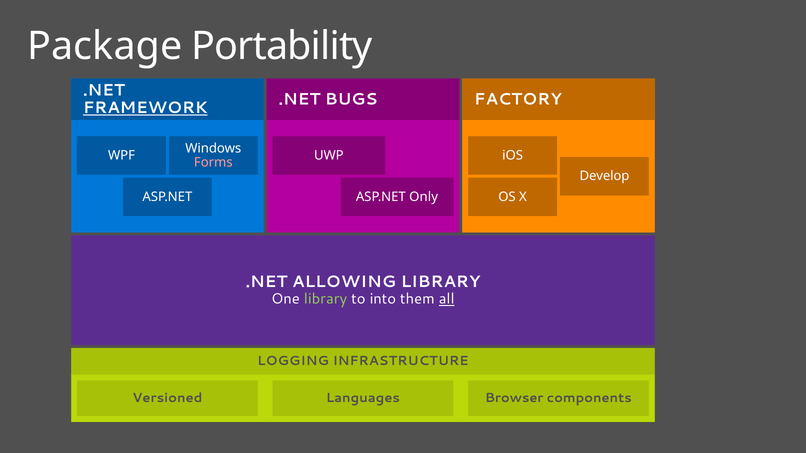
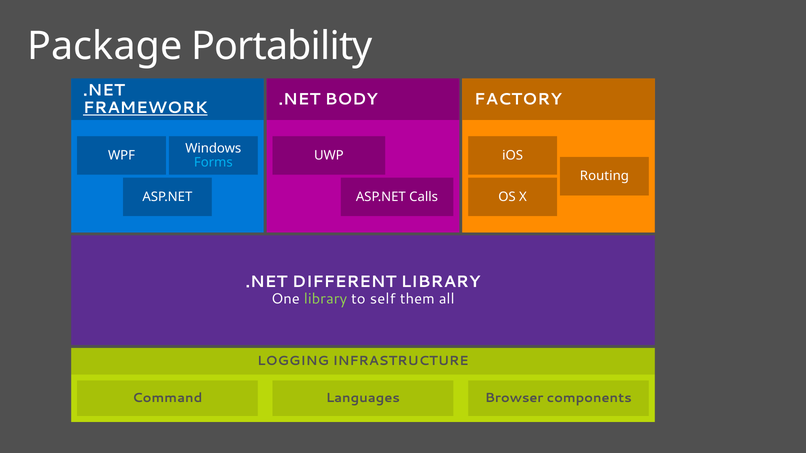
BUGS: BUGS -> BODY
Forms colour: pink -> light blue
Develop: Develop -> Routing
Only: Only -> Calls
ALLOWING: ALLOWING -> DIFFERENT
into: into -> self
all underline: present -> none
Versioned: Versioned -> Command
